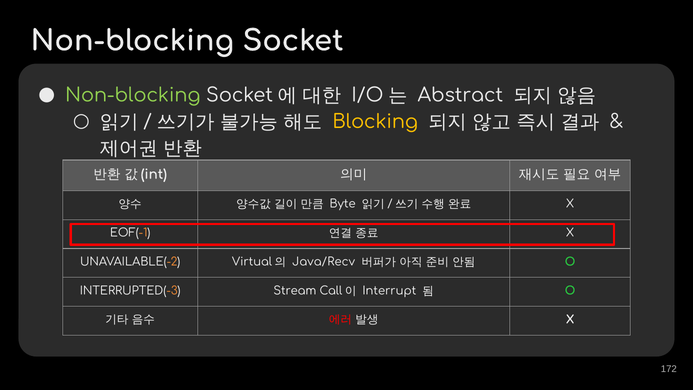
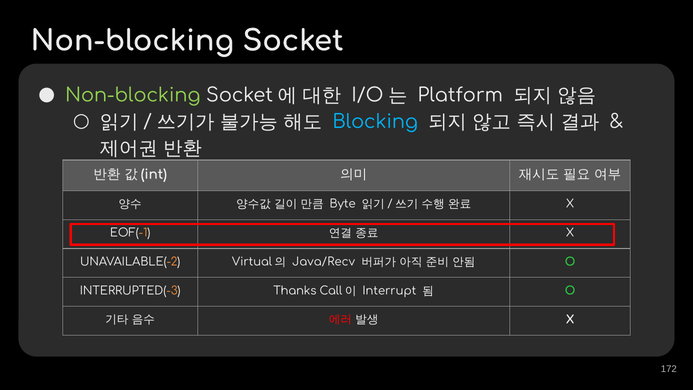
Abstract: Abstract -> Platform
Blocking colour: yellow -> light blue
Stream: Stream -> Thanks
